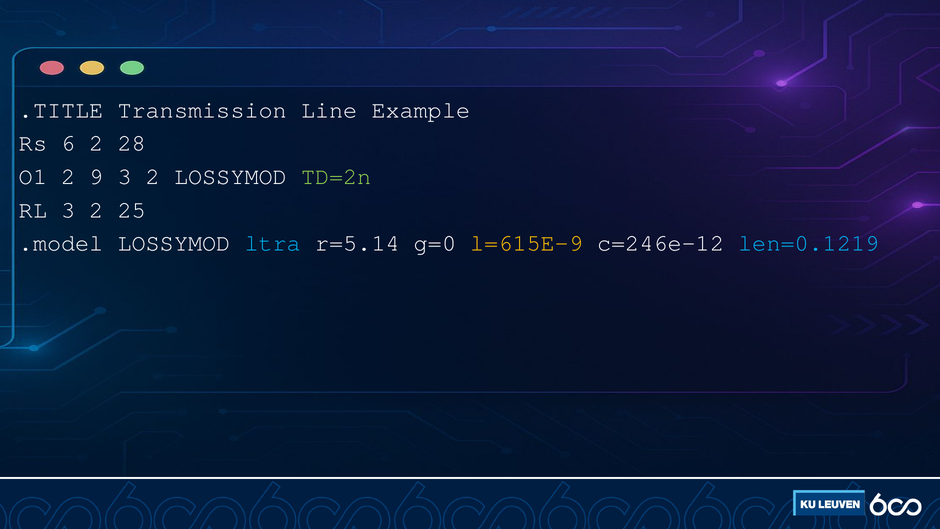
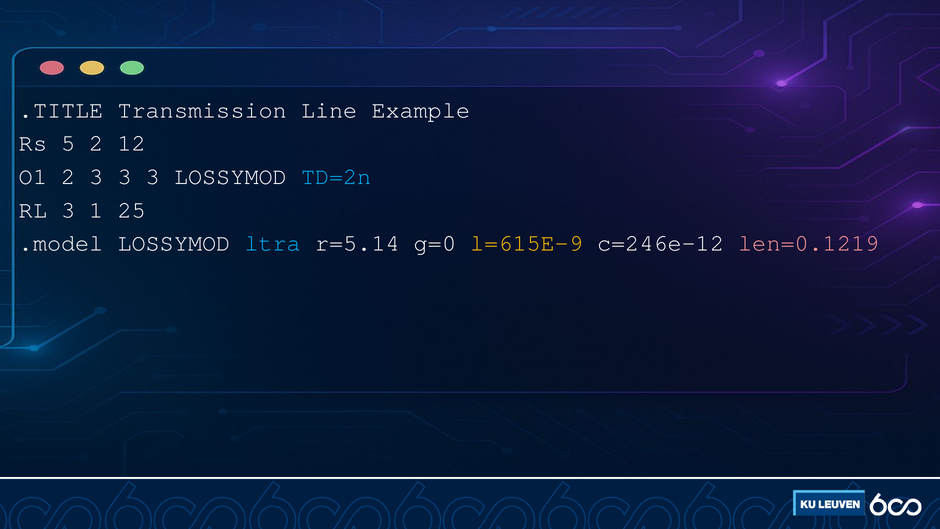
6: 6 -> 5
28: 28 -> 12
2 9: 9 -> 3
2 at (153, 176): 2 -> 3
TD=2n colour: light green -> light blue
RL 3 2: 2 -> 1
len=0.1219 colour: light blue -> pink
